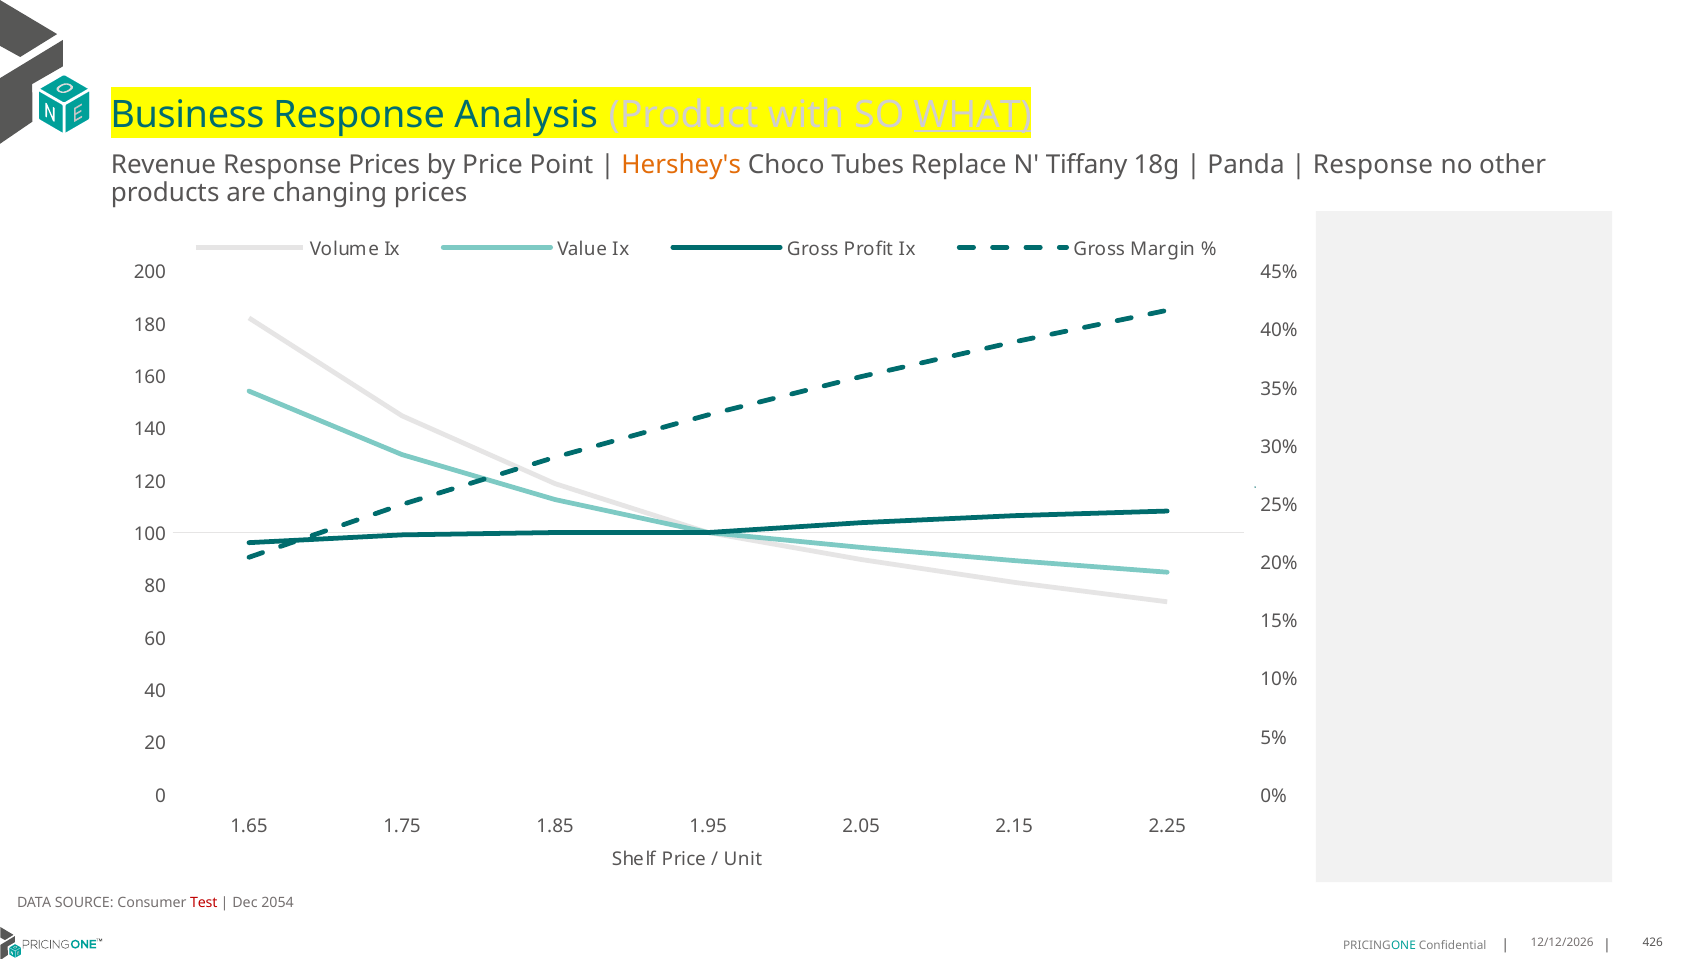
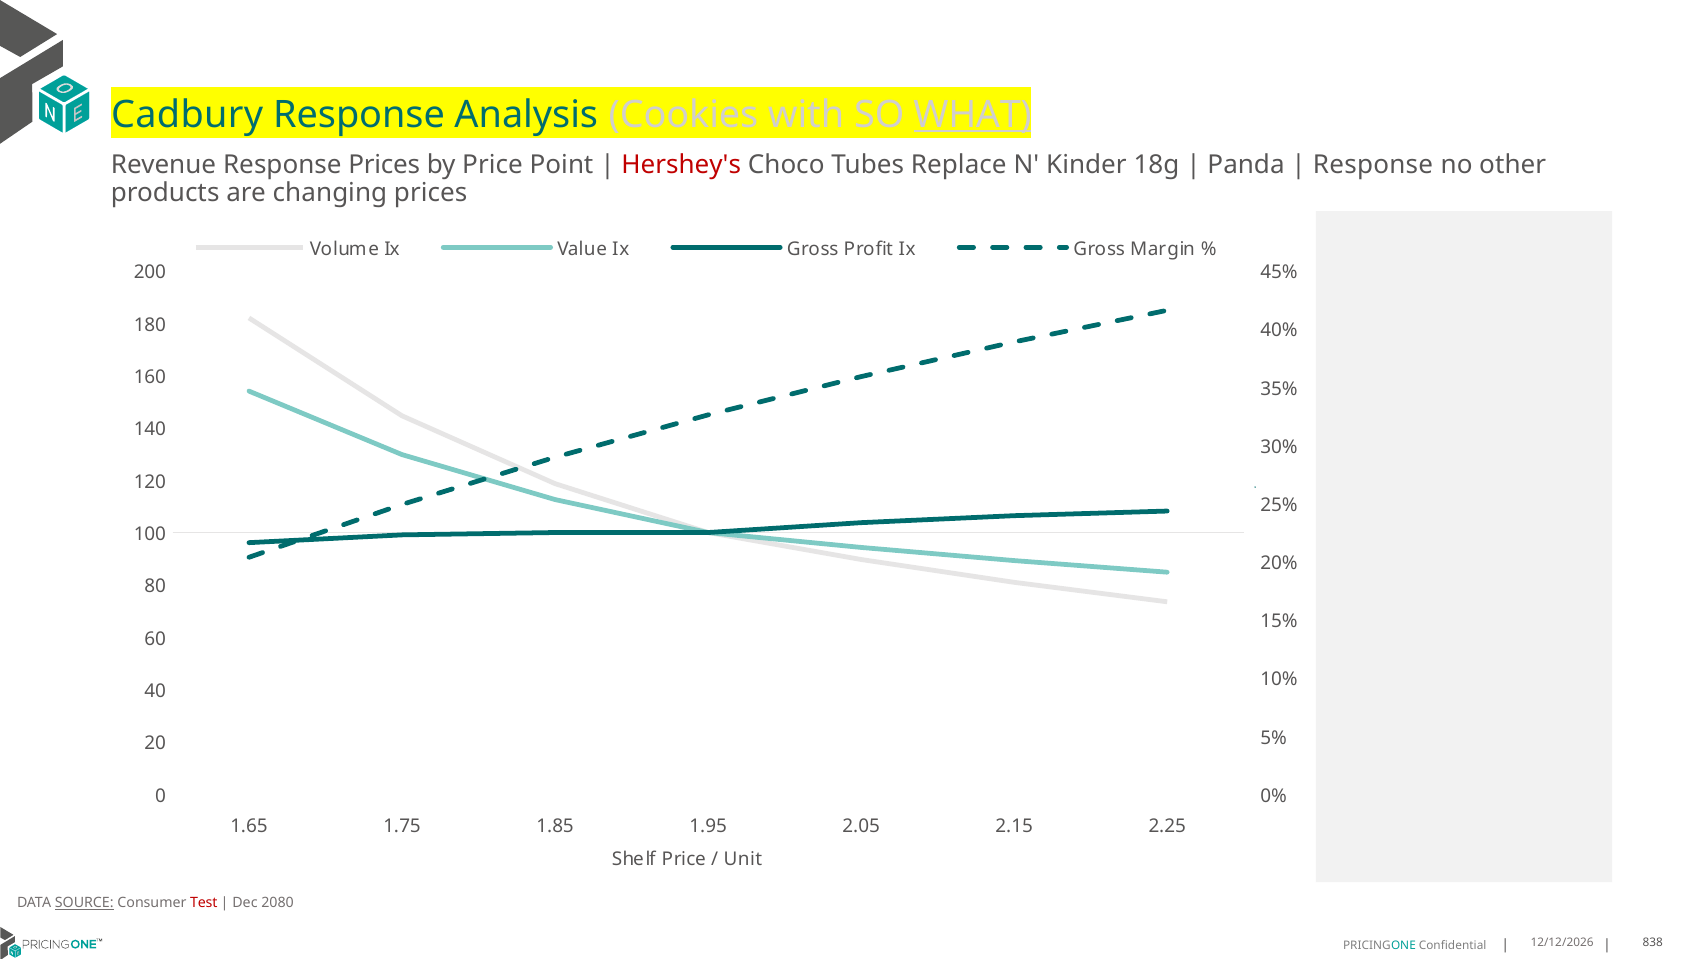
Business: Business -> Cadbury
Product: Product -> Cookies
Hershey's colour: orange -> red
Tiffany: Tiffany -> Kinder
SOURCE underline: none -> present
2054: 2054 -> 2080
426: 426 -> 838
